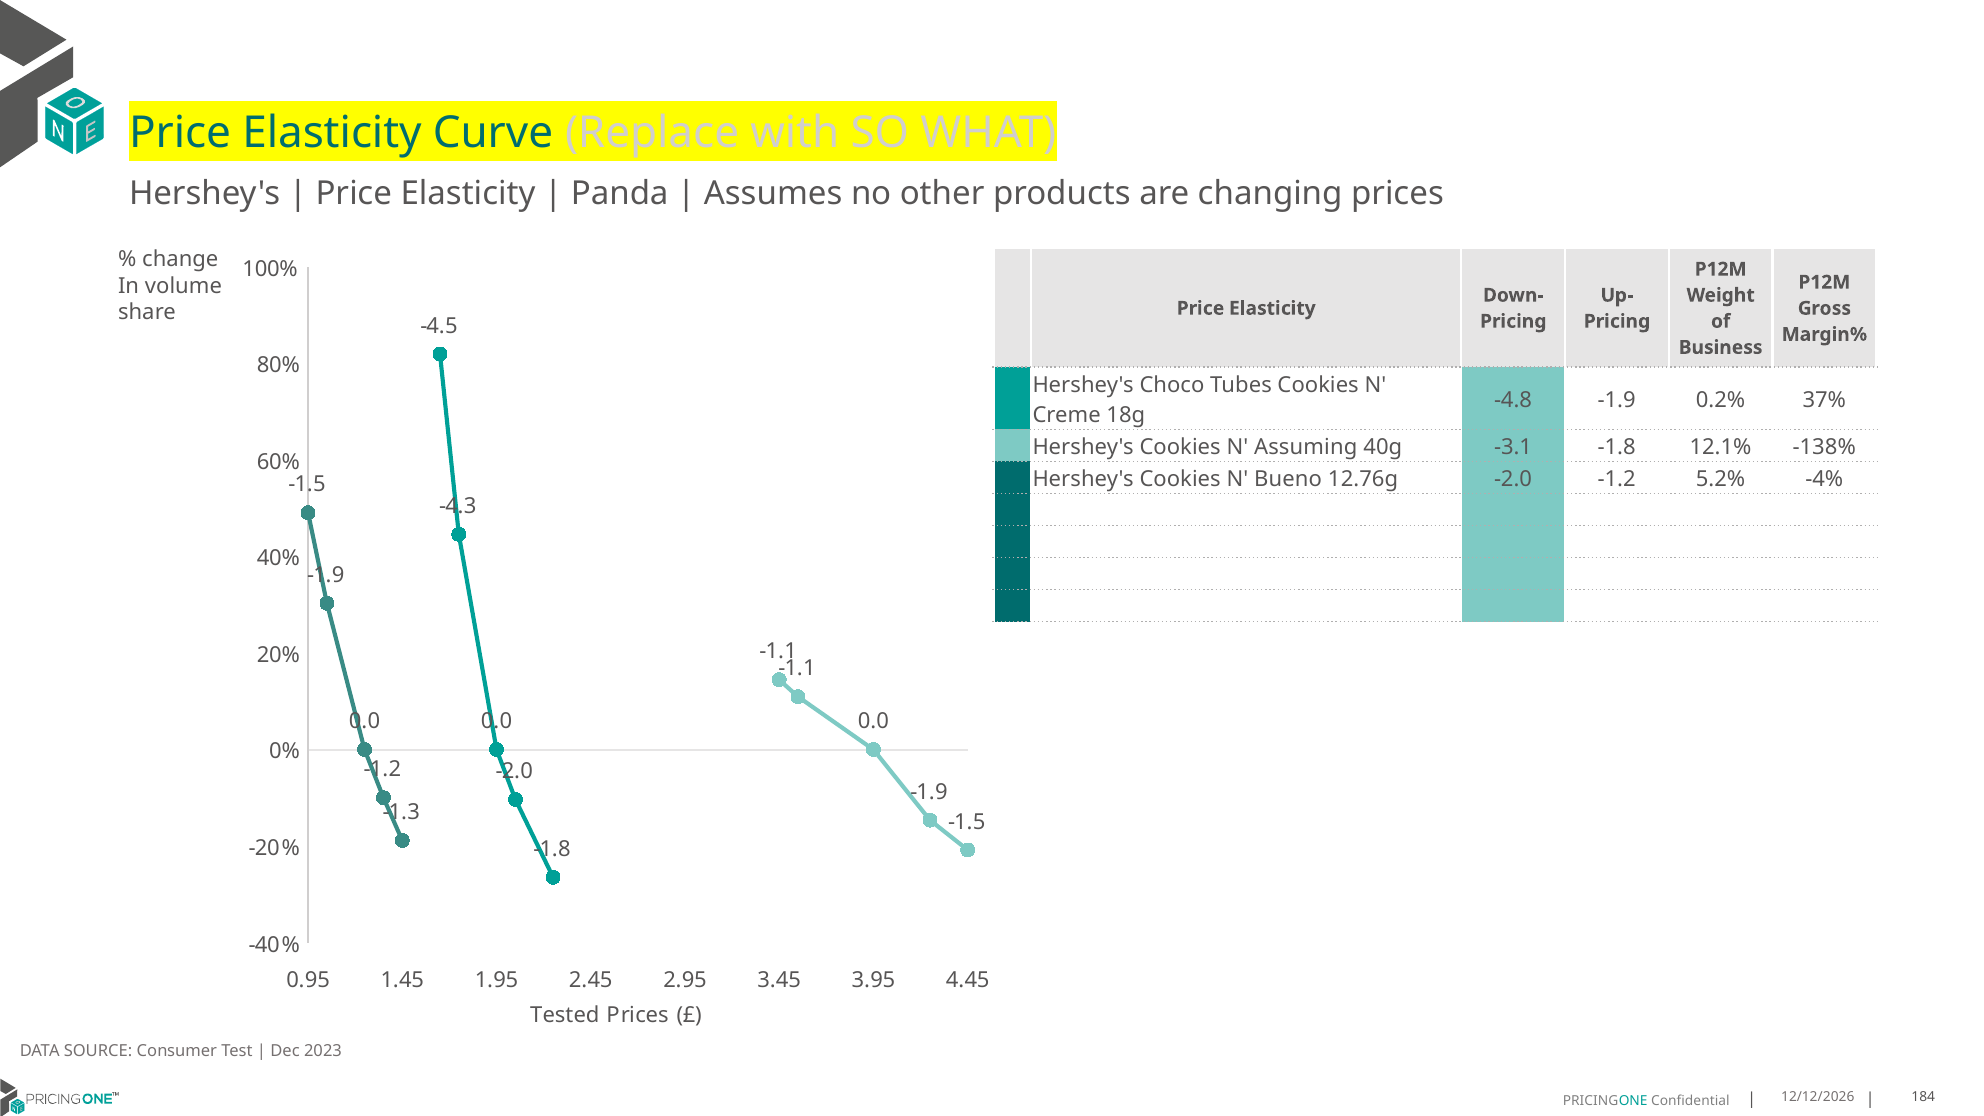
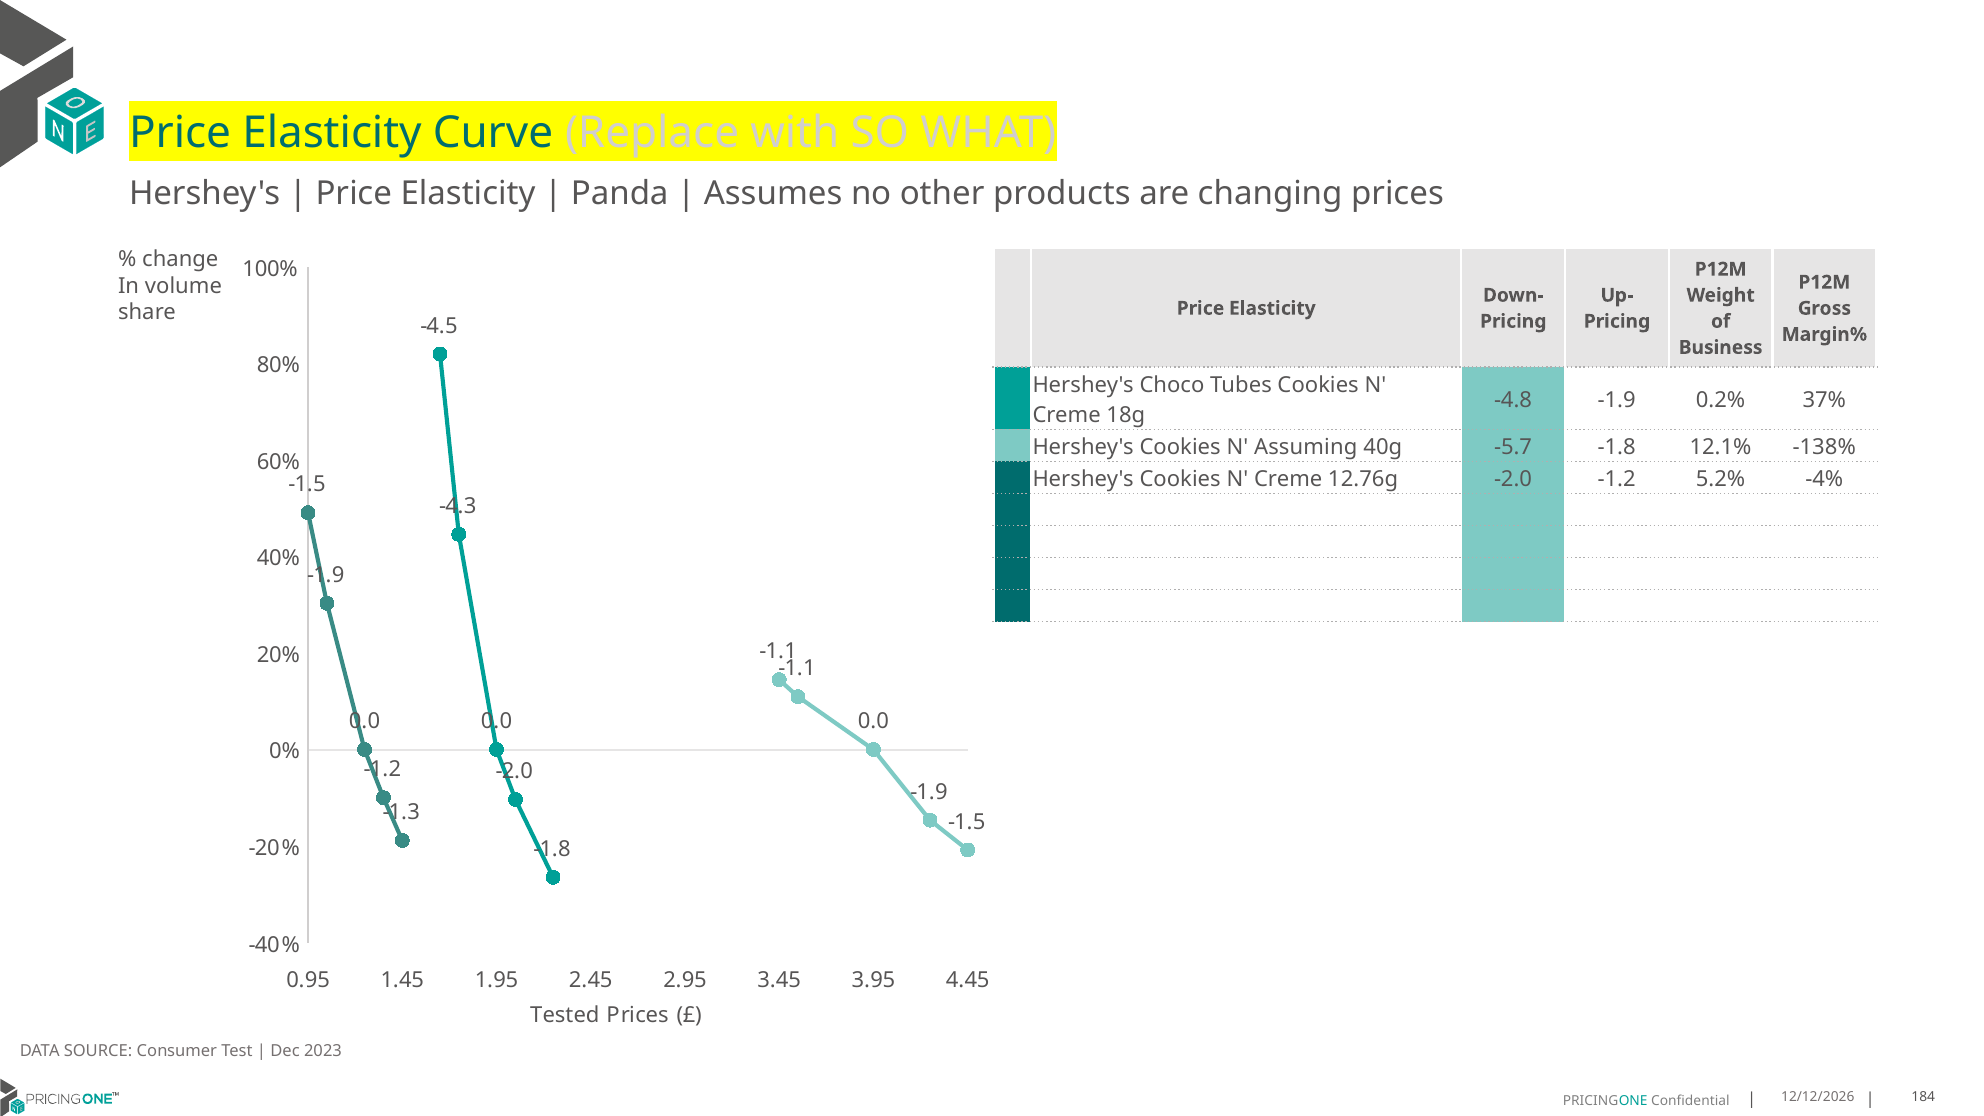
-3.1: -3.1 -> -5.7
Hershey's Cookies N Bueno: Bueno -> Creme
